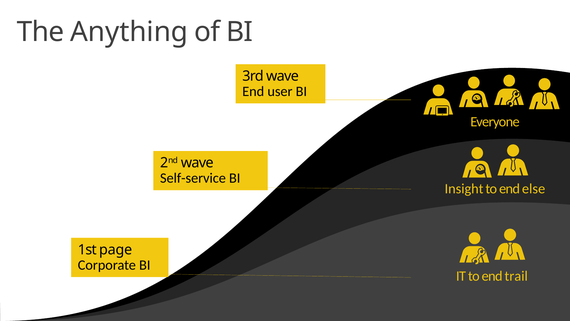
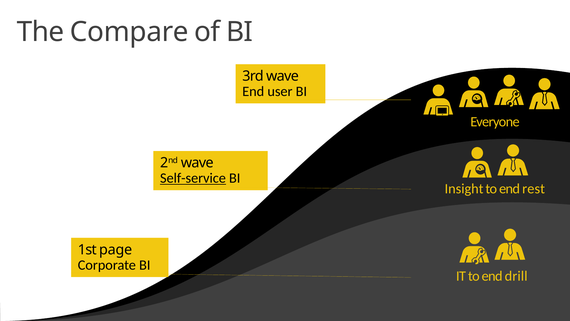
Anything: Anything -> Compare
Self-service underline: none -> present
else: else -> rest
trail: trail -> drill
